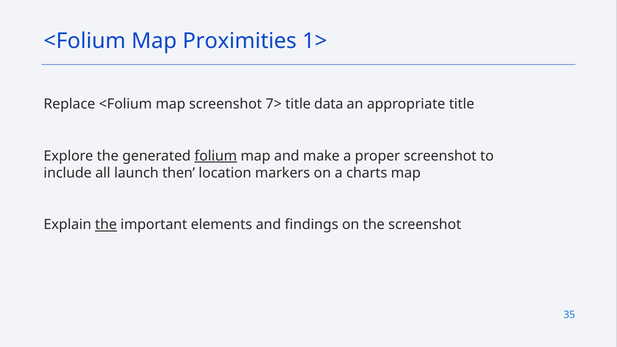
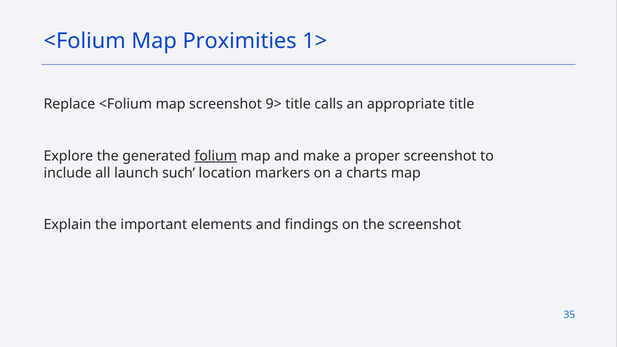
7>: 7> -> 9>
data: data -> calls
then: then -> such
the at (106, 225) underline: present -> none
